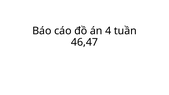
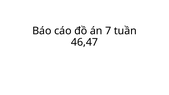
4: 4 -> 7
